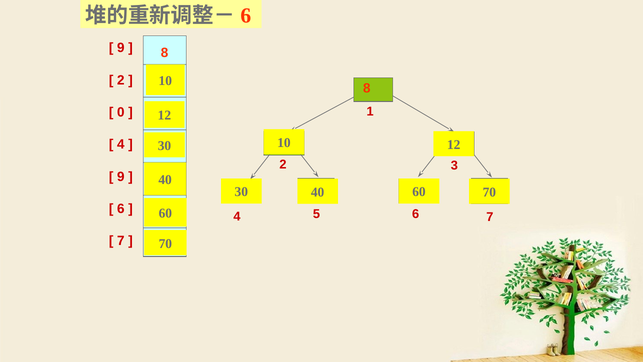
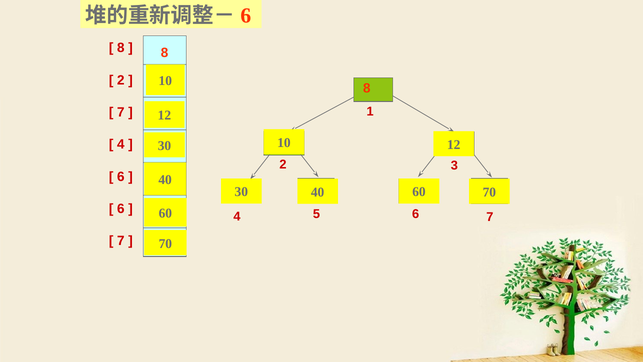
9 at (121, 48): 9 -> 8
0 at (121, 112): 0 -> 7
9 at (121, 177): 9 -> 6
